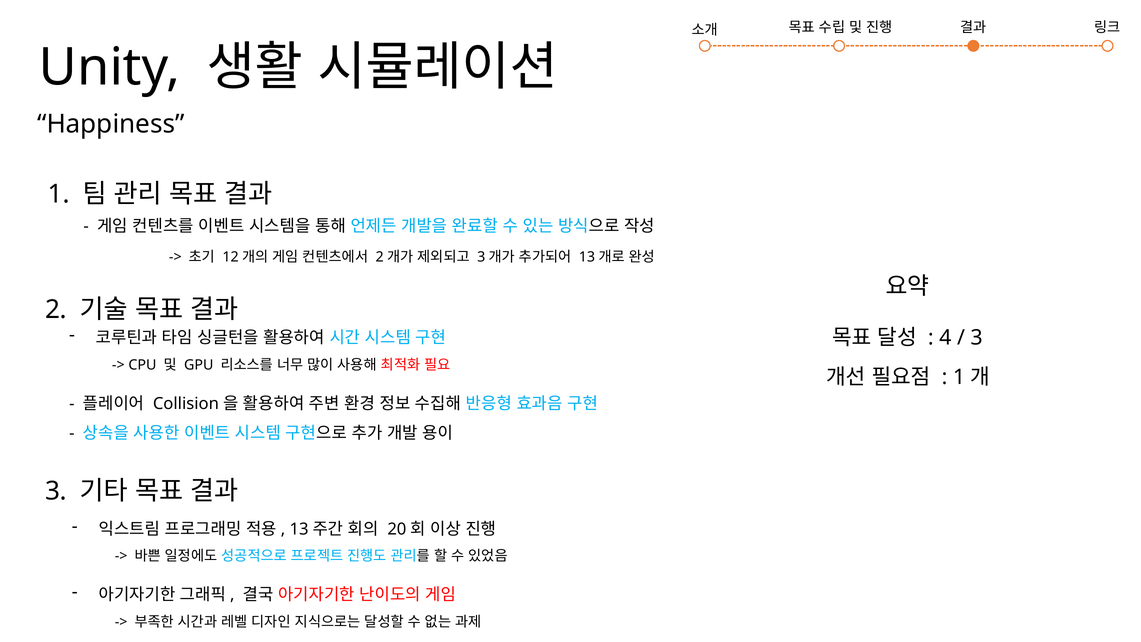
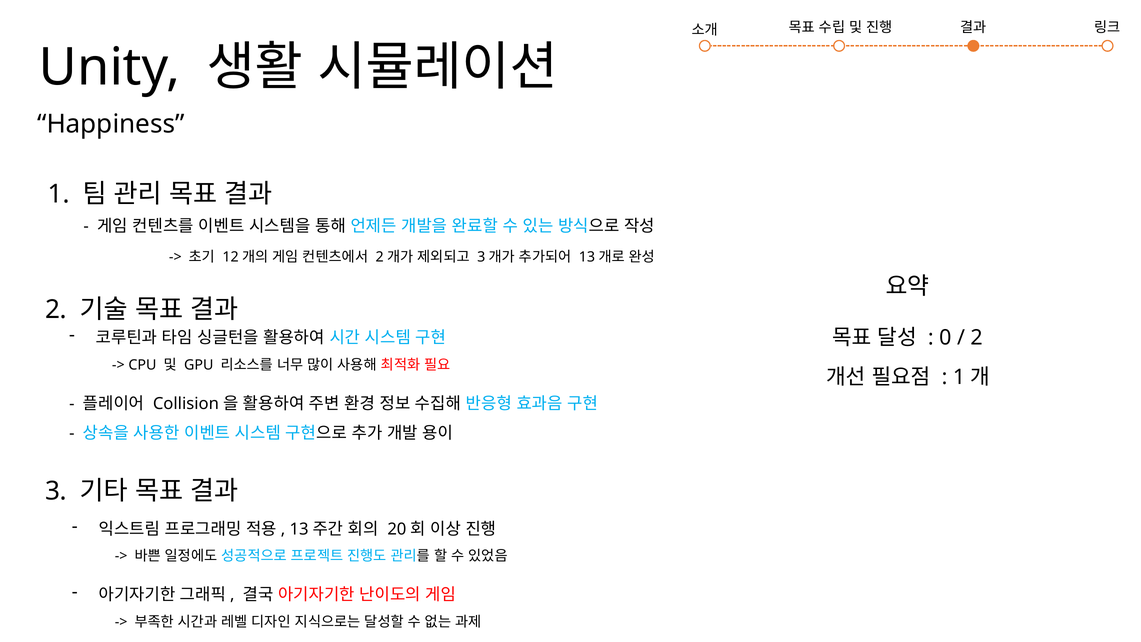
4: 4 -> 0
3 at (977, 338): 3 -> 2
